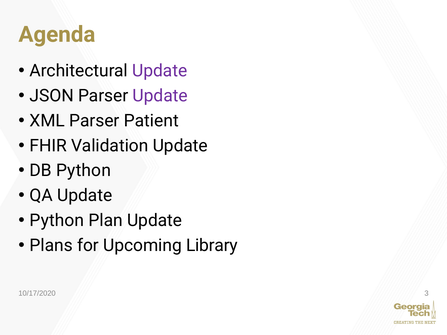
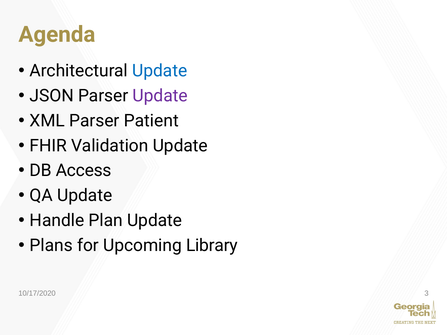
Update at (160, 71) colour: purple -> blue
DB Python: Python -> Access
Python at (57, 221): Python -> Handle
